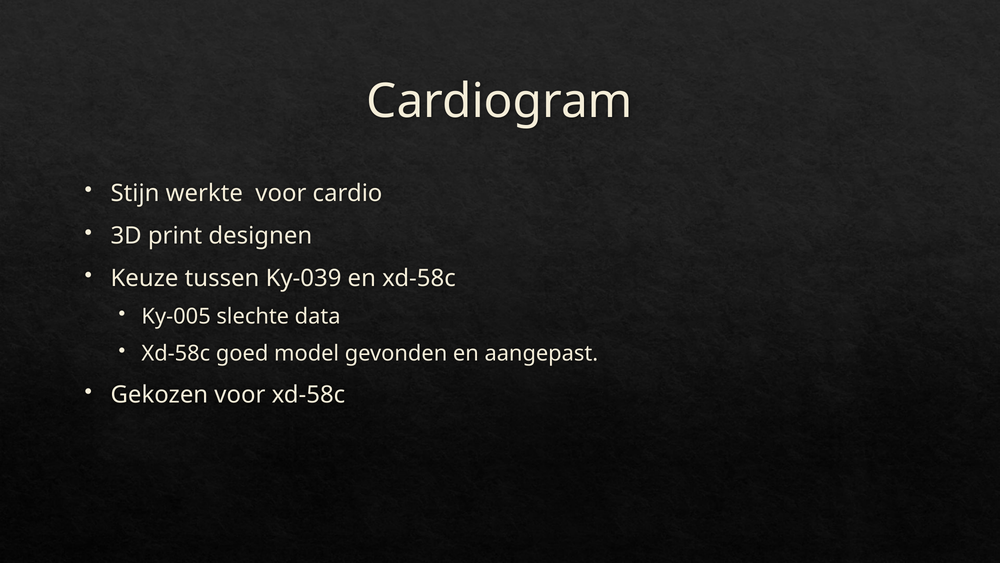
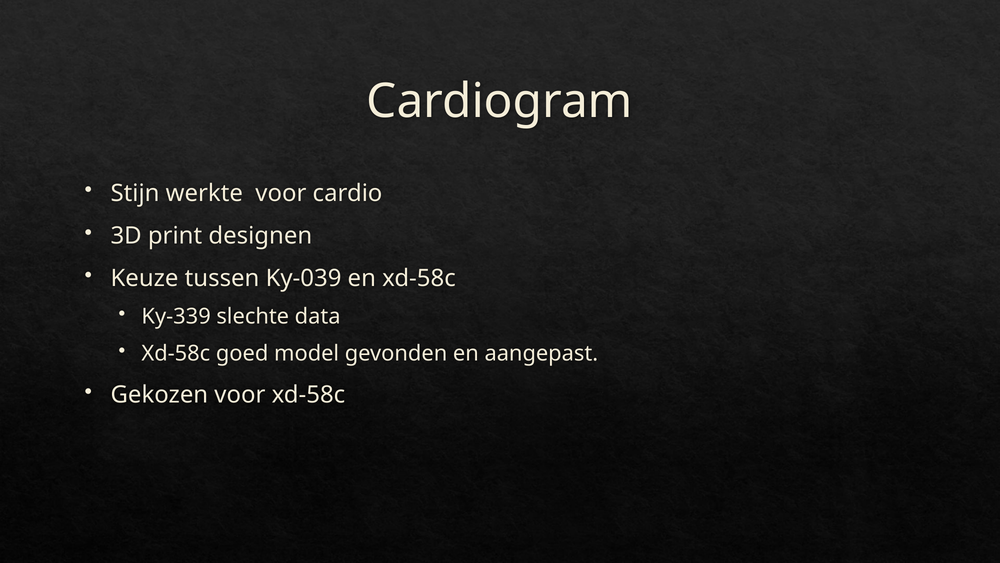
Ky-005: Ky-005 -> Ky-339
